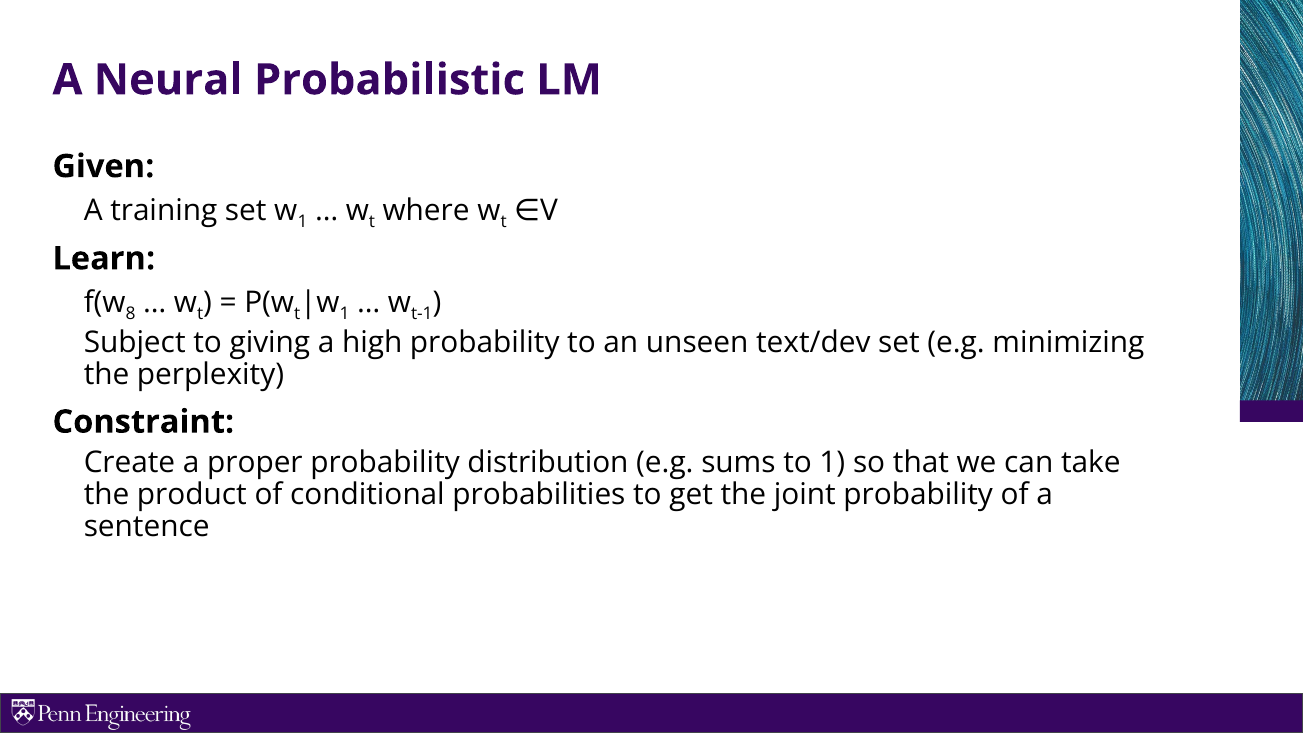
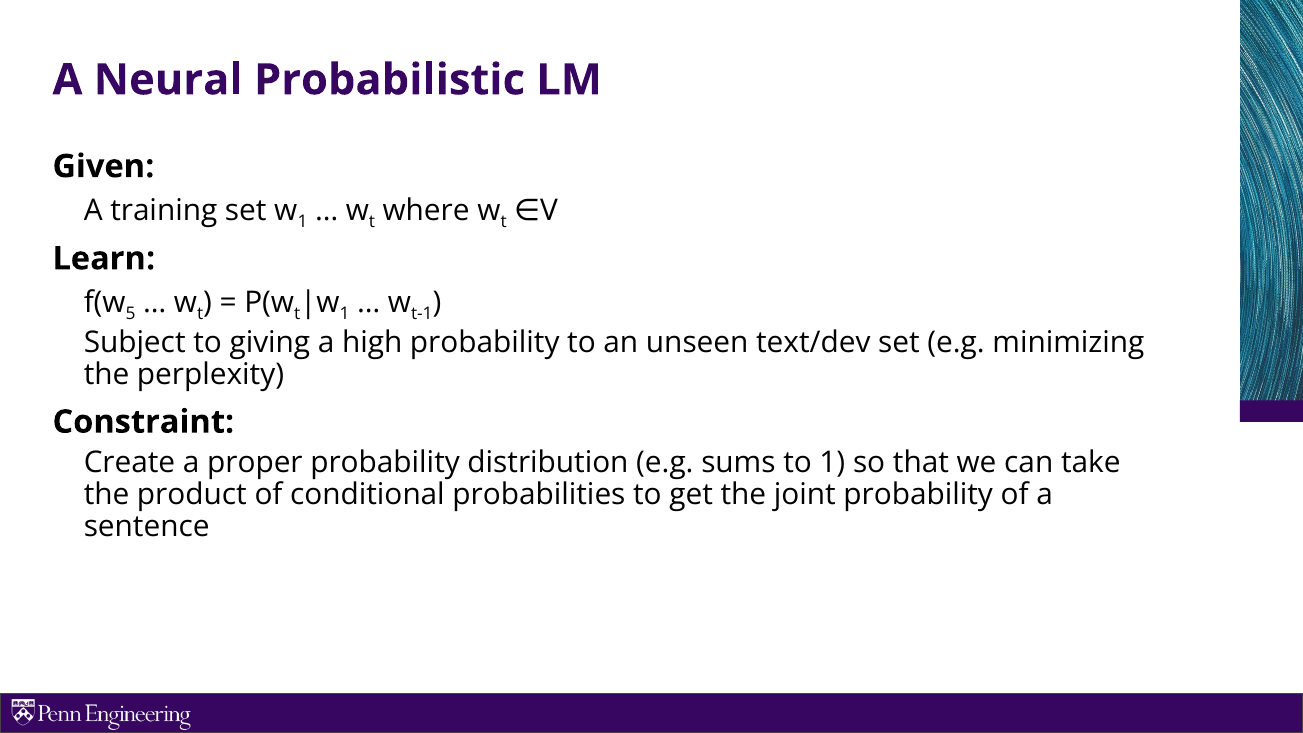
8: 8 -> 5
